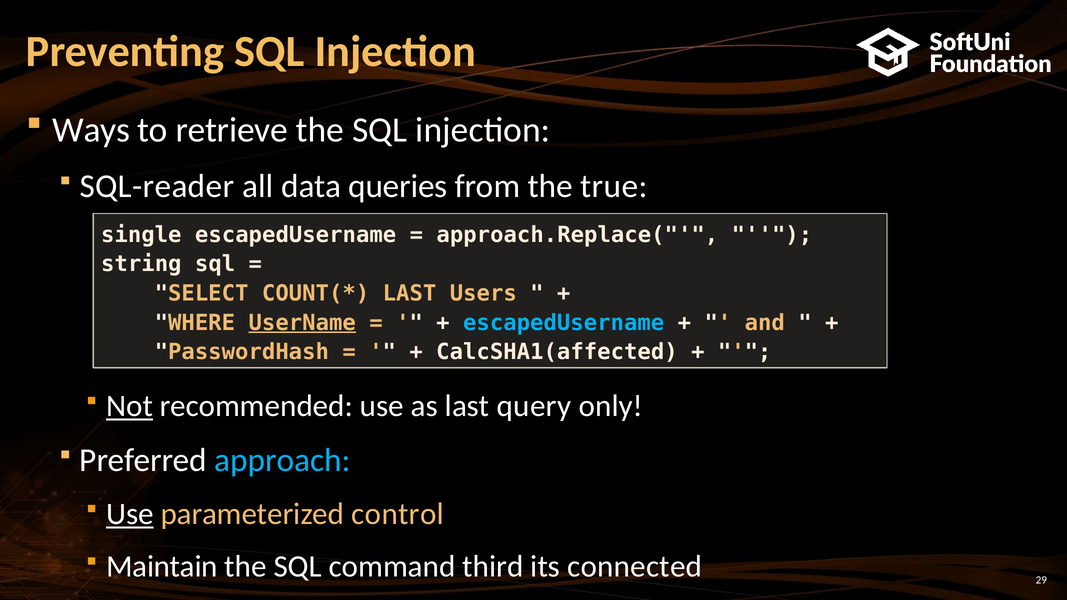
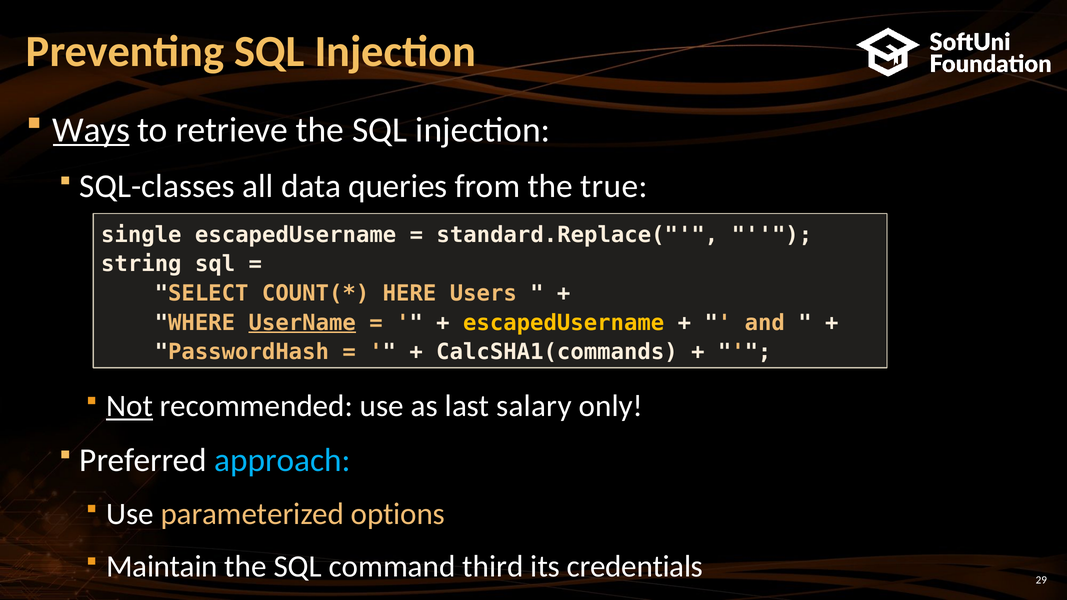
Ways underline: none -> present
SQL-reader: SQL-reader -> SQL-classes
approach.Replace(: approach.Replace( -> standard.Replace(
LAST at (410, 294): LAST -> HERE
escapedUsername at (564, 323) colour: light blue -> yellow
CalcSHA1(affected: CalcSHA1(affected -> CalcSHA1(commands
query: query -> salary
Use at (130, 514) underline: present -> none
control: control -> options
connected: connected -> credentials
